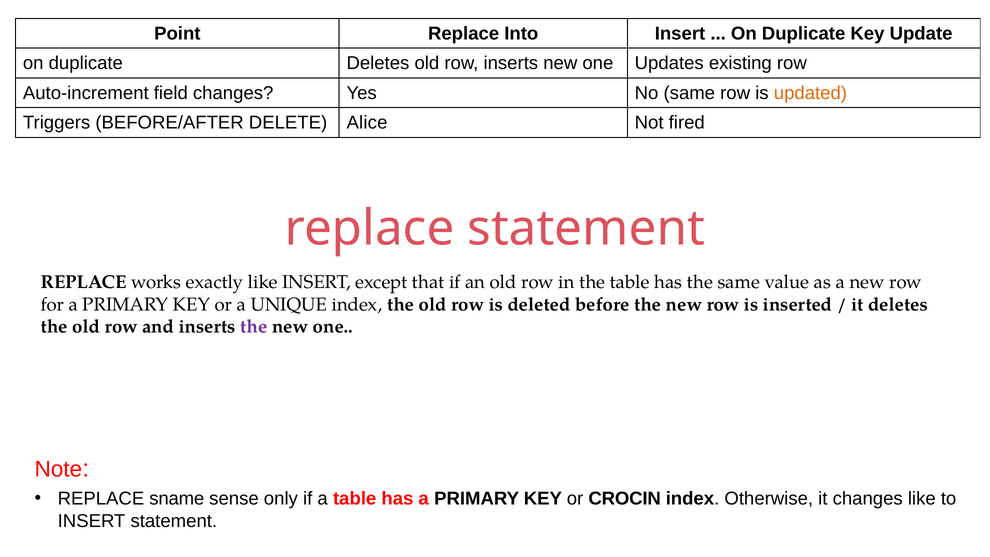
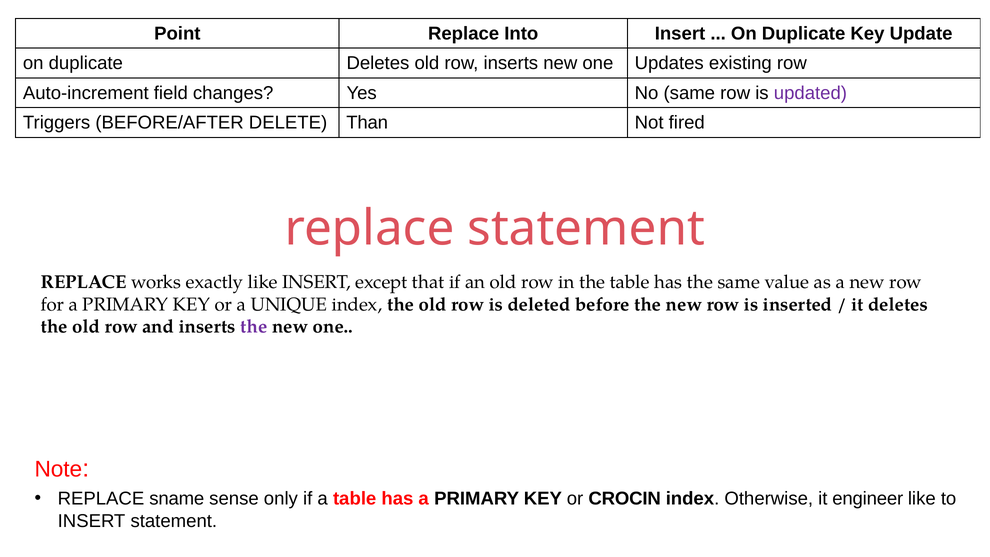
updated colour: orange -> purple
Alice: Alice -> Than
it changes: changes -> engineer
